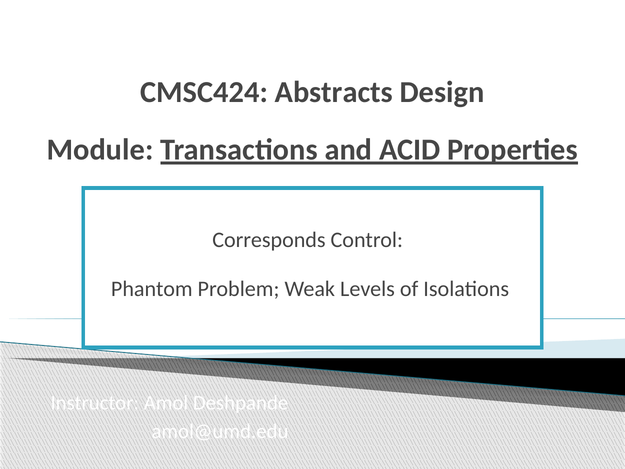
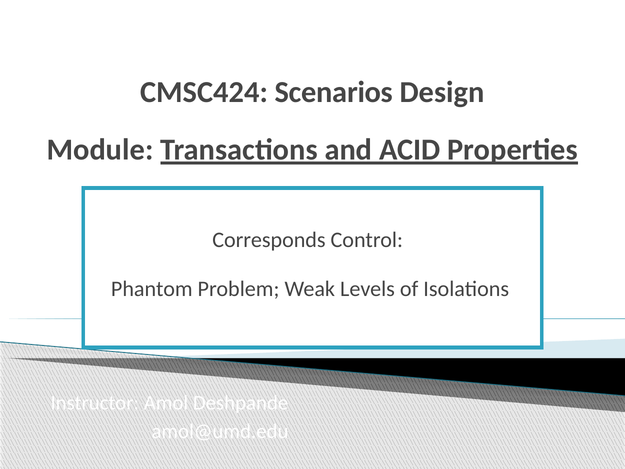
Abstracts: Abstracts -> Scenarios
